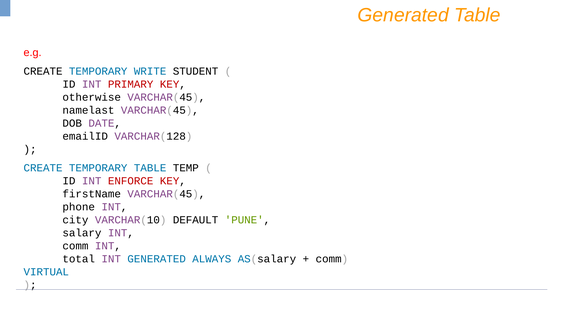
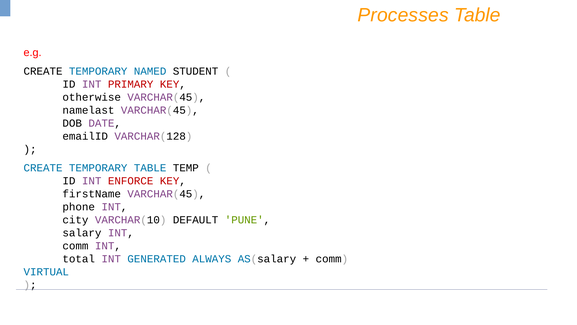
Generated at (403, 15): Generated -> Processes
WRITE: WRITE -> NAMED
